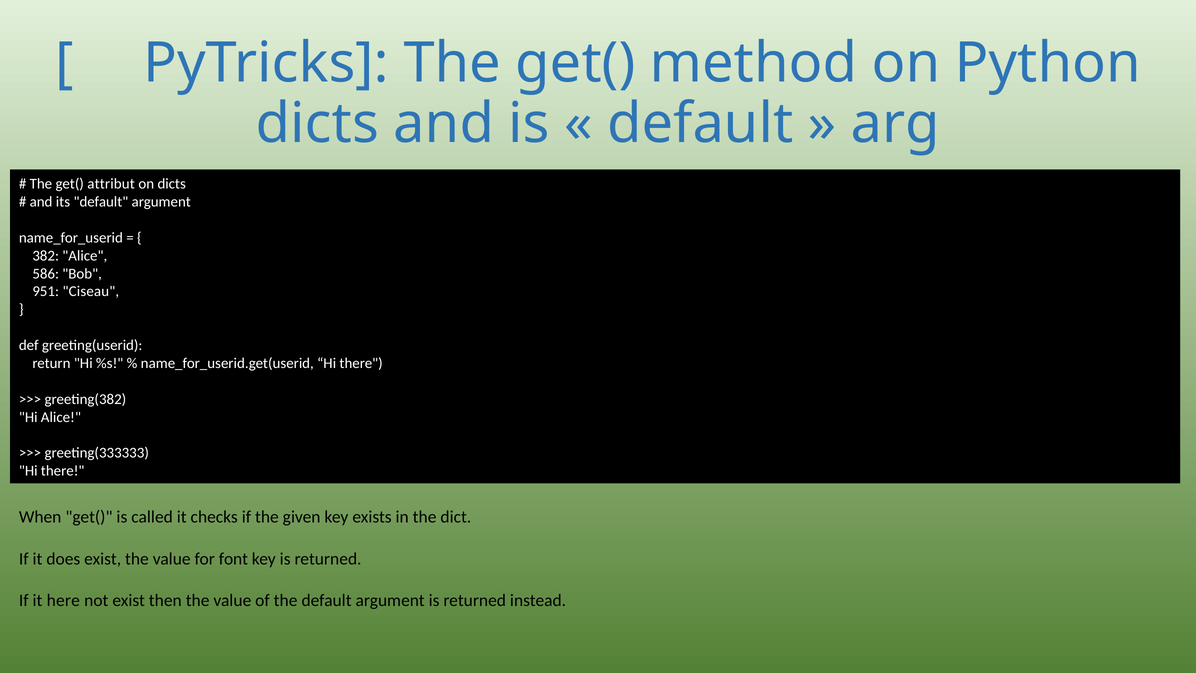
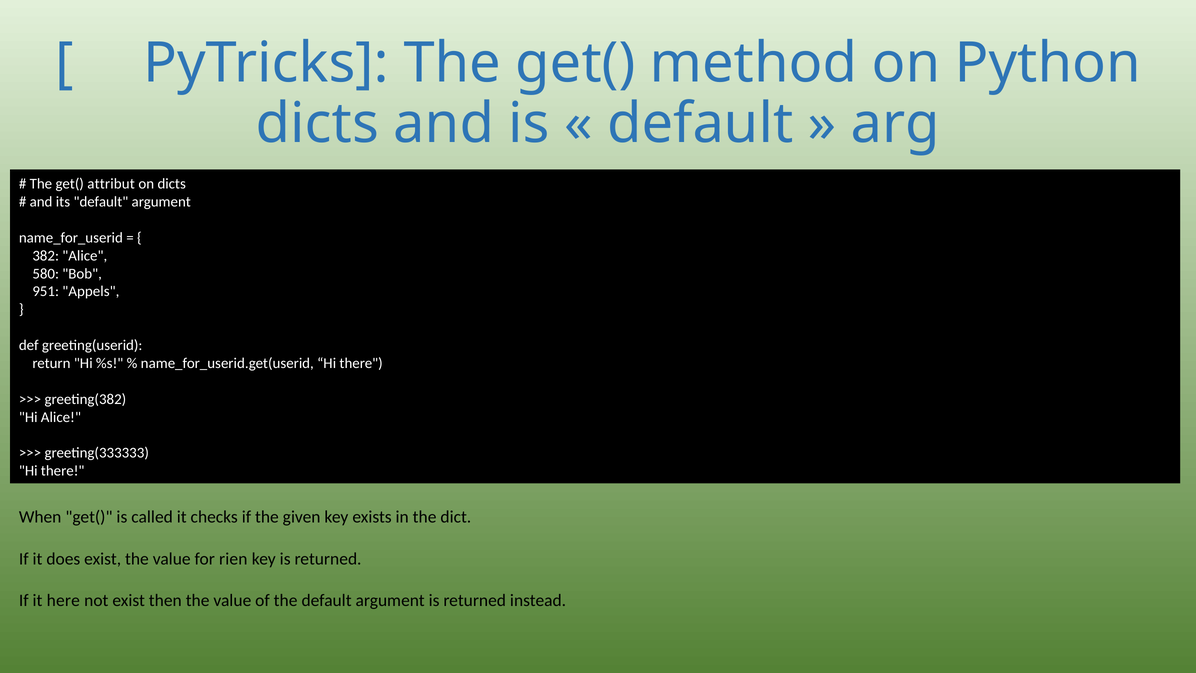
586: 586 -> 580
Ciseau: Ciseau -> Appels
font: font -> rien
